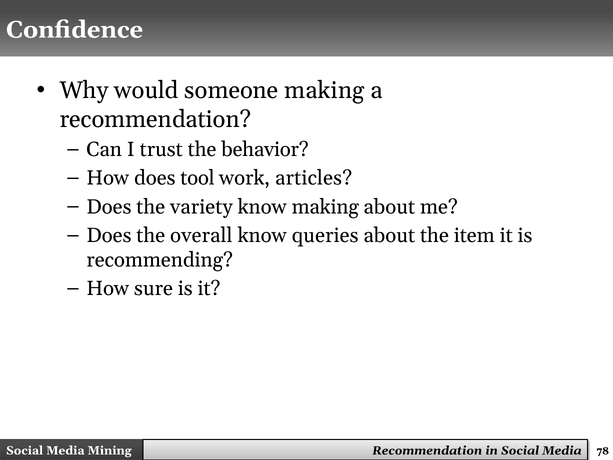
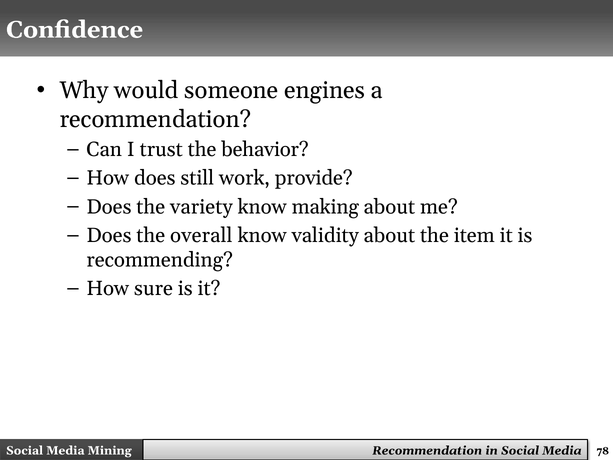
someone making: making -> engines
tool: tool -> still
articles: articles -> provide
queries: queries -> validity
